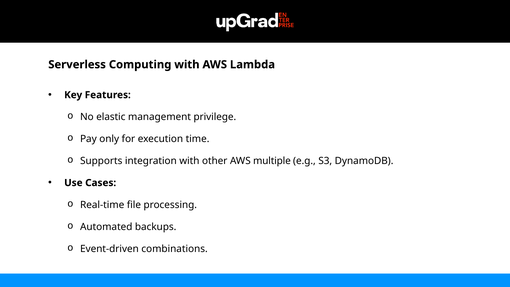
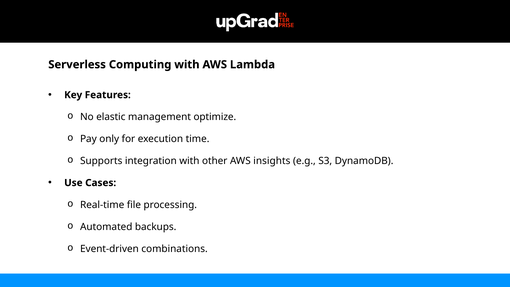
privilege: privilege -> optimize
multiple: multiple -> insights
